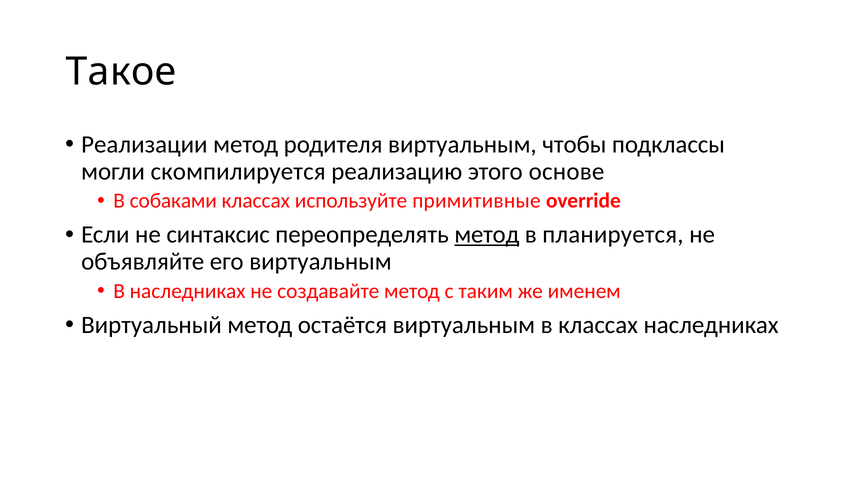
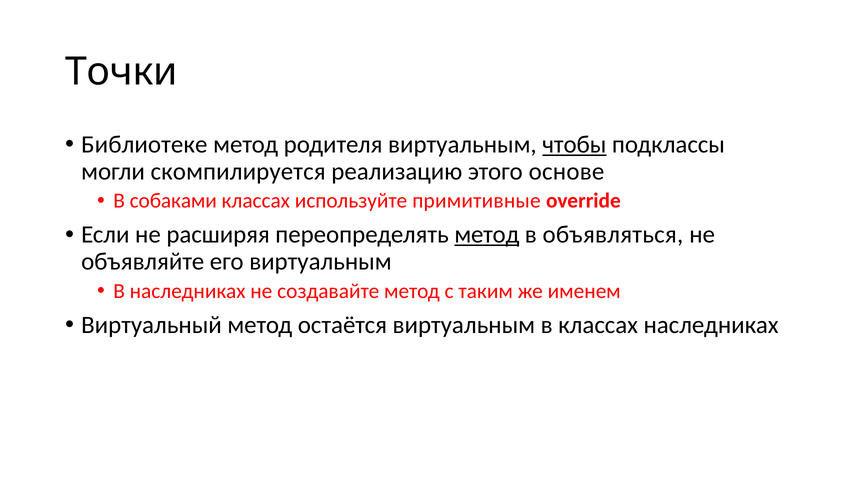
Такое: Такое -> Точки
Реализации: Реализации -> Библиотеке
чтобы underline: none -> present
синтаксис: синтаксис -> расширяя
планируется: планируется -> объявляться
